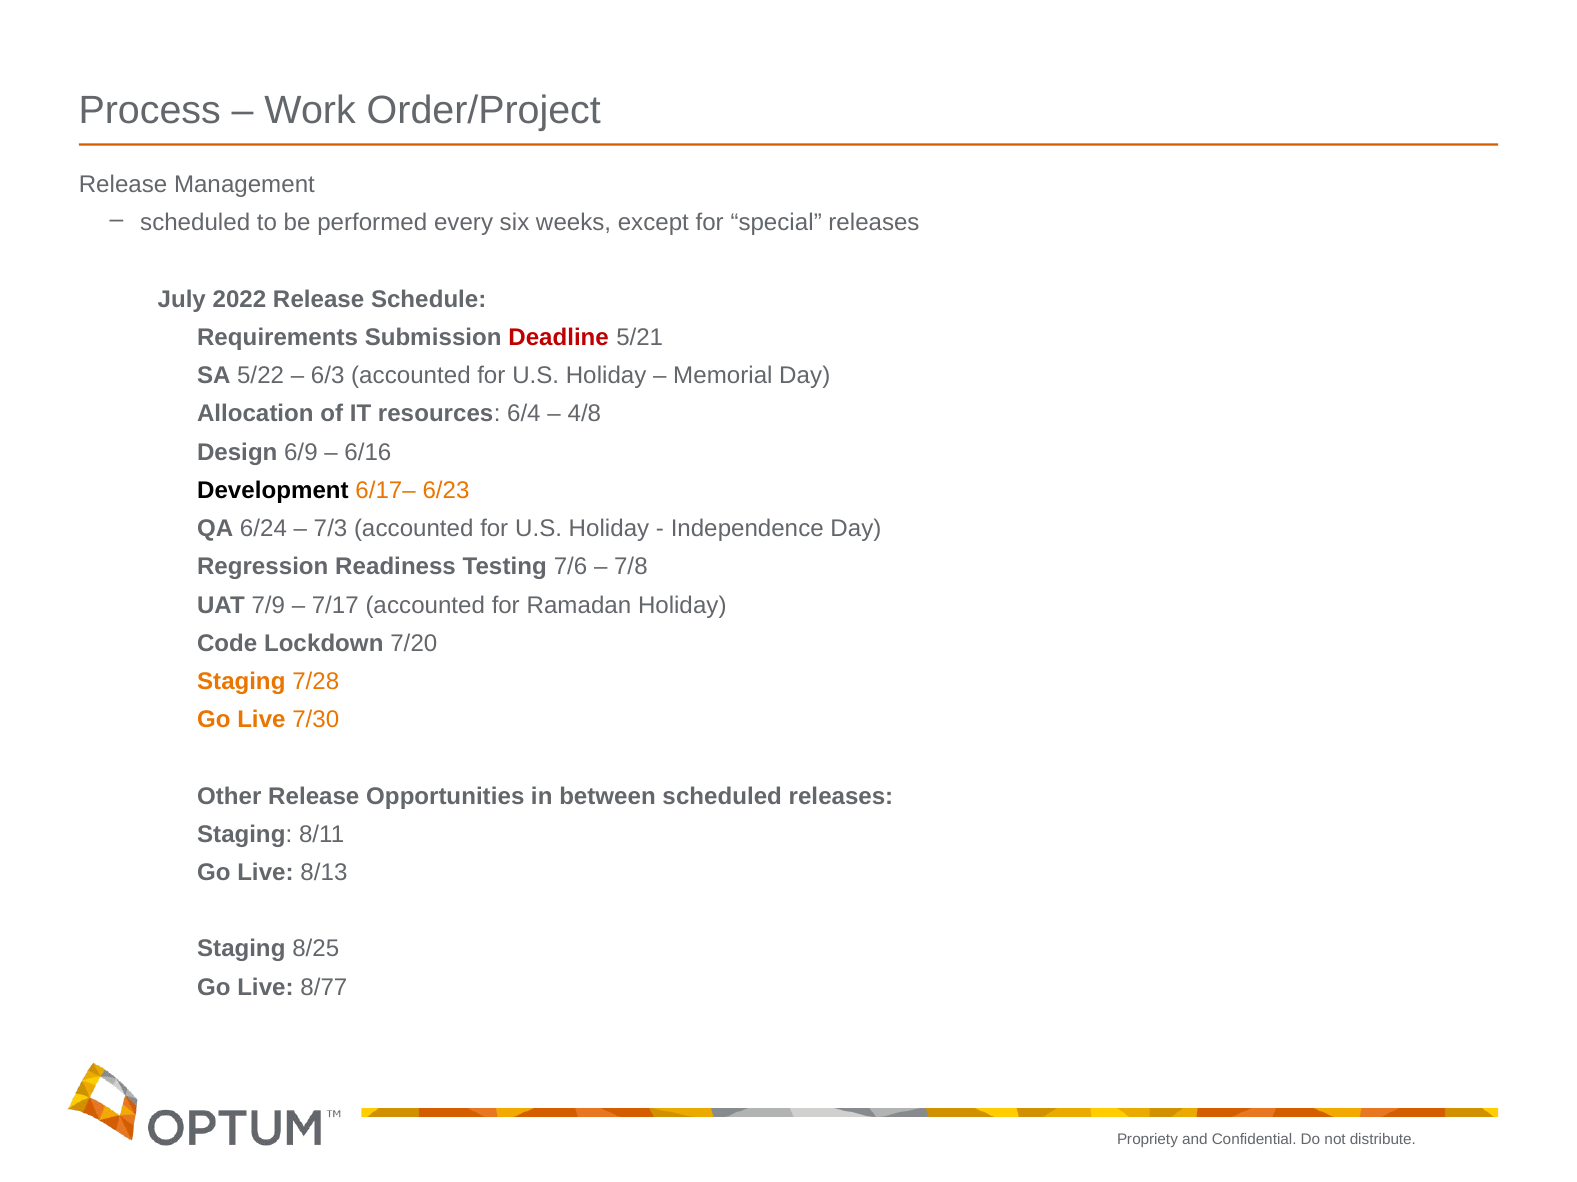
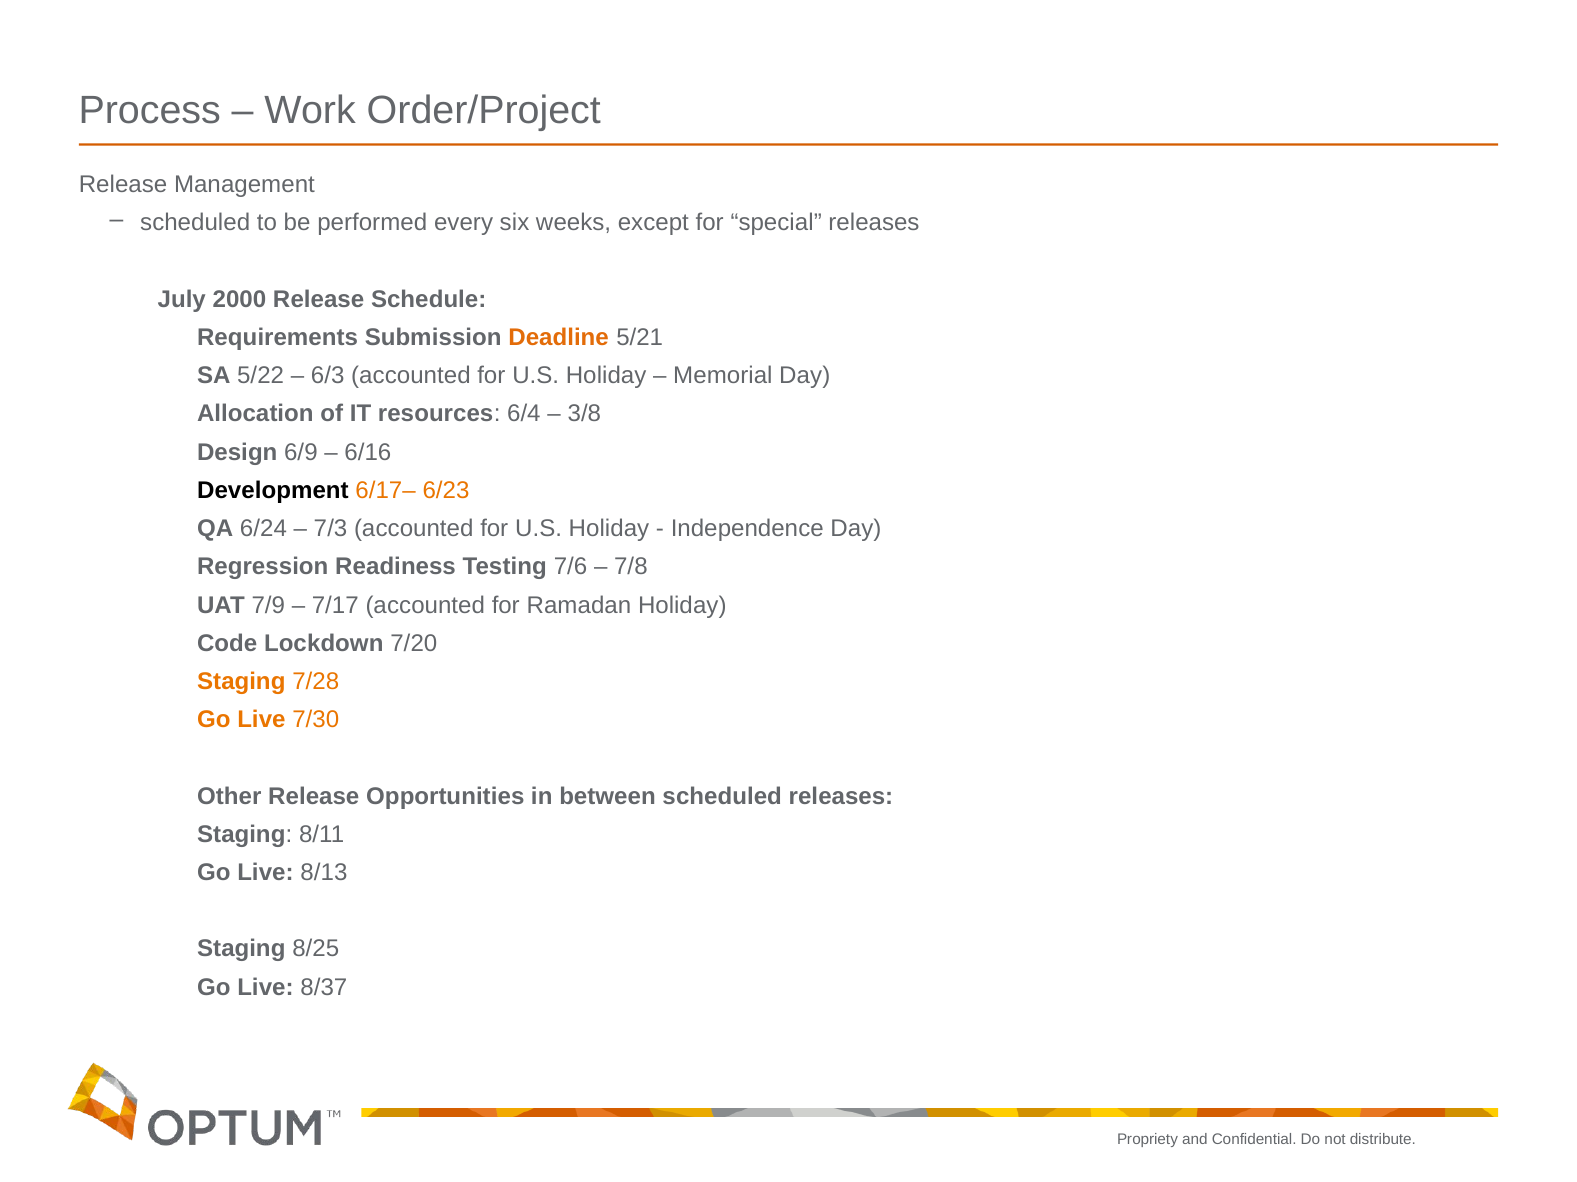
2022: 2022 -> 2000
Deadline colour: red -> orange
4/8: 4/8 -> 3/8
8/77: 8/77 -> 8/37
